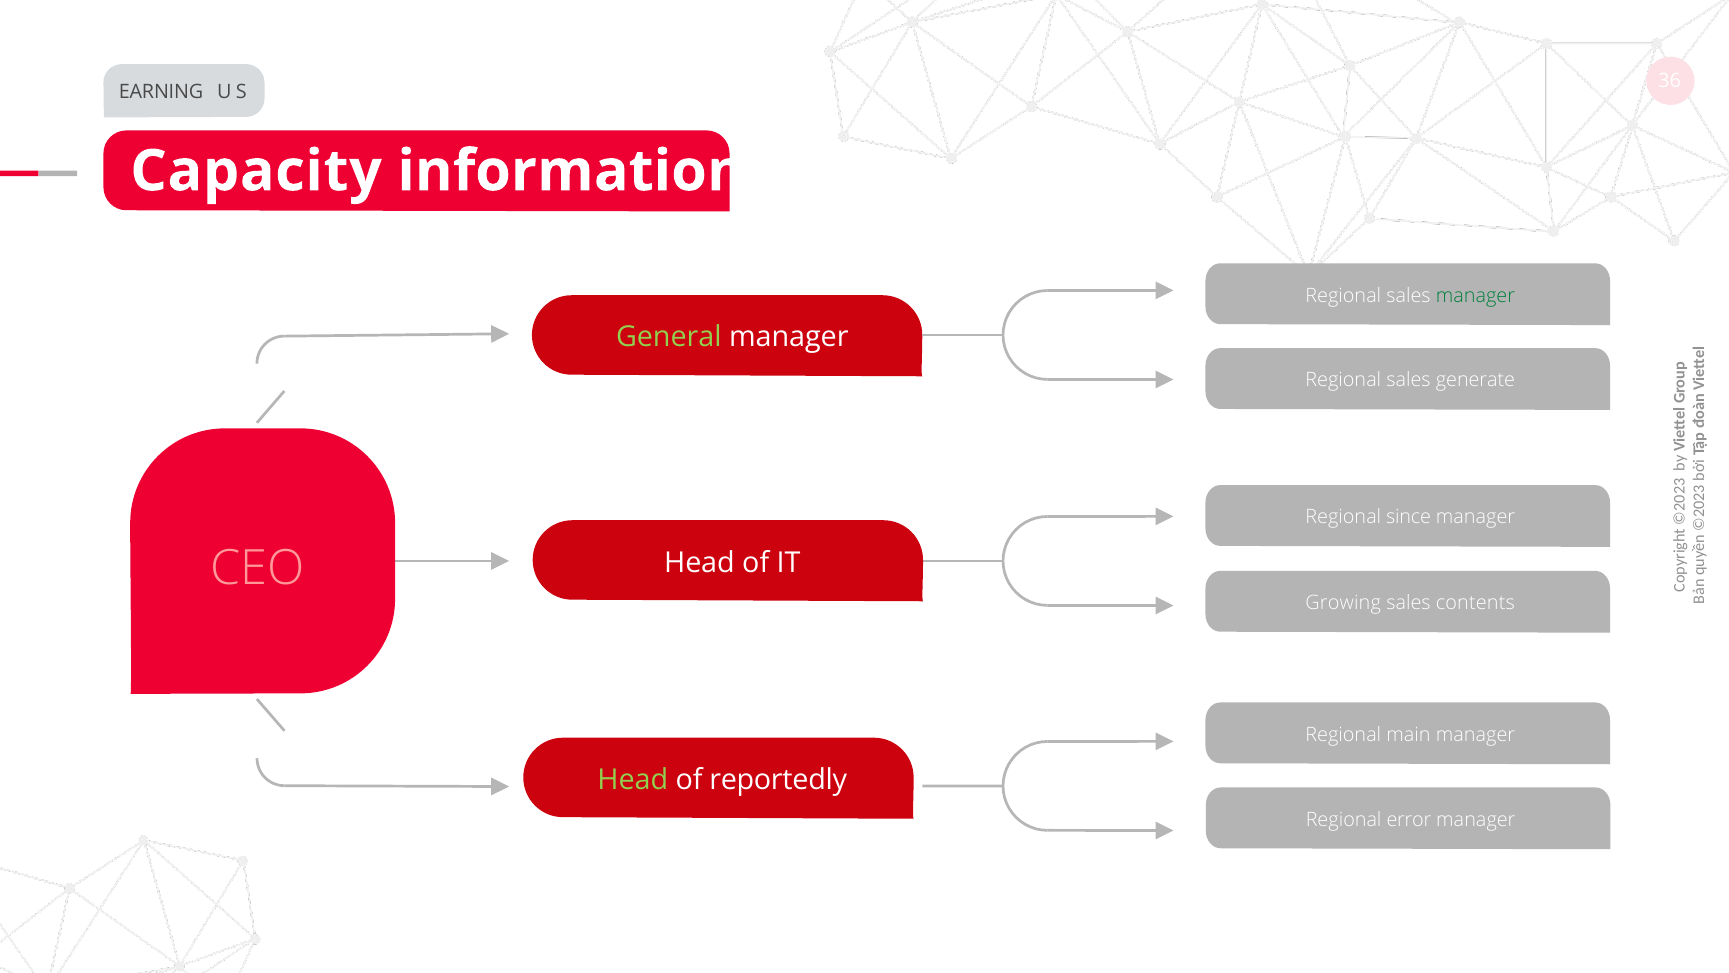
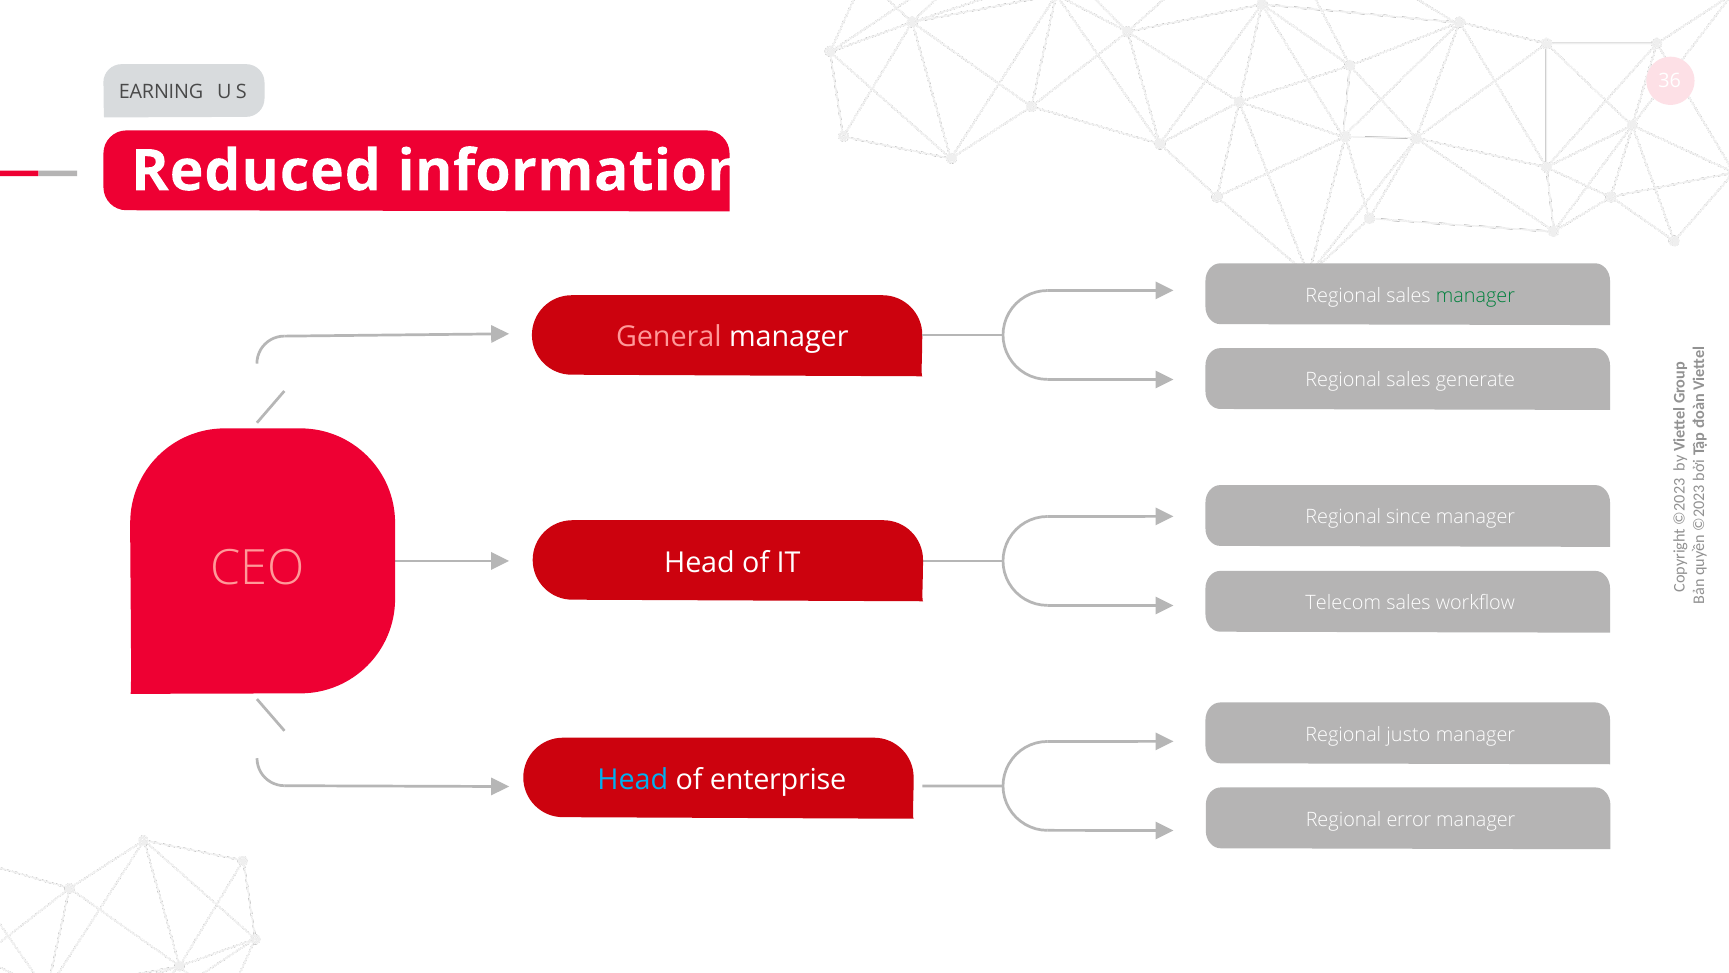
Capacity: Capacity -> Reduced
General colour: light green -> pink
Growing: Growing -> Telecom
contents: contents -> workflow
main: main -> justo
Head at (633, 780) colour: light green -> light blue
reportedly: reportedly -> enterprise
